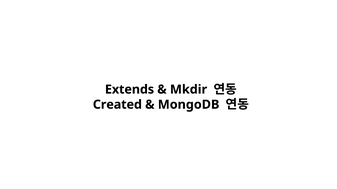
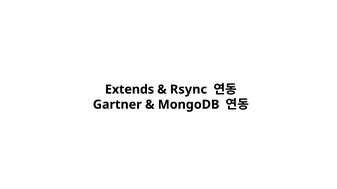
Mkdir: Mkdir -> Rsync
Created: Created -> Gartner
